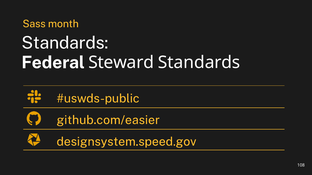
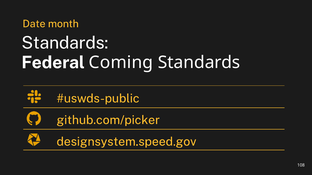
Sass: Sass -> Date
Steward: Steward -> Coming
github.com/easier: github.com/easier -> github.com/picker
